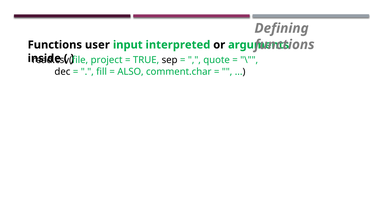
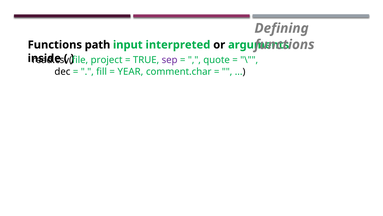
user: user -> path
sep colour: black -> purple
ALSO: ALSO -> YEAR
